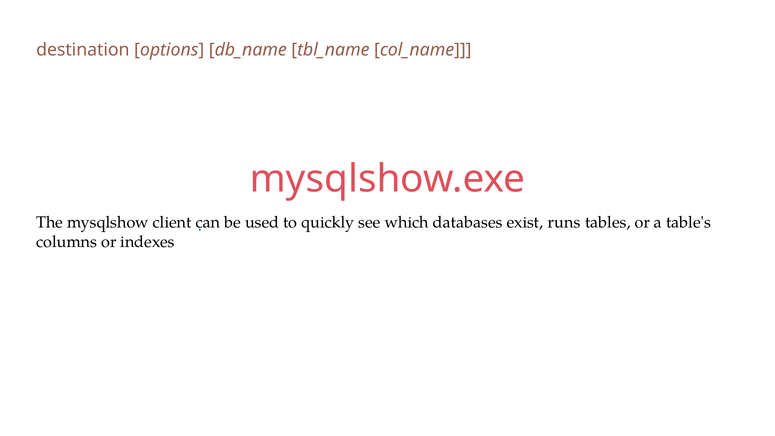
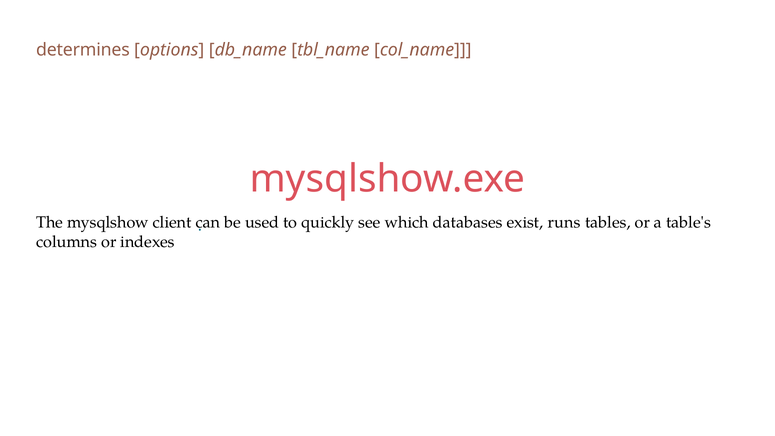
destination: destination -> determines
